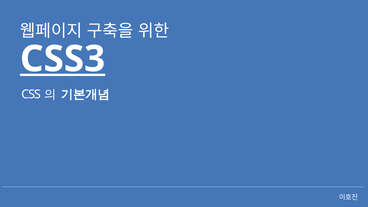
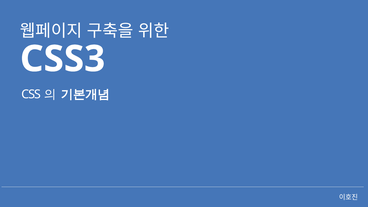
CSS3 underline: present -> none
